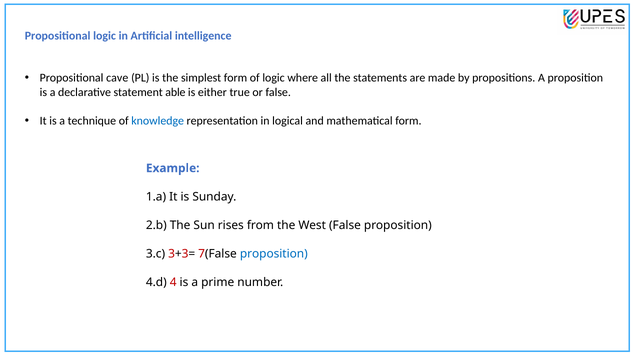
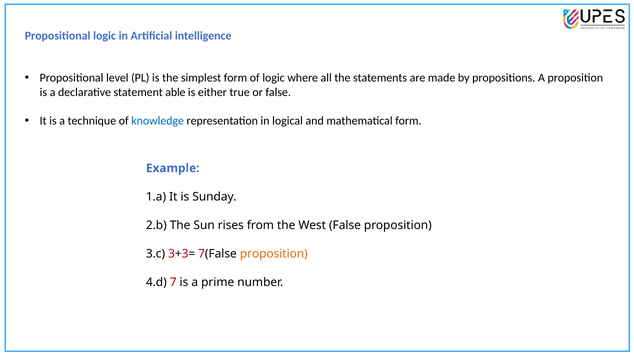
cave: cave -> level
proposition at (274, 254) colour: blue -> orange
4: 4 -> 7
